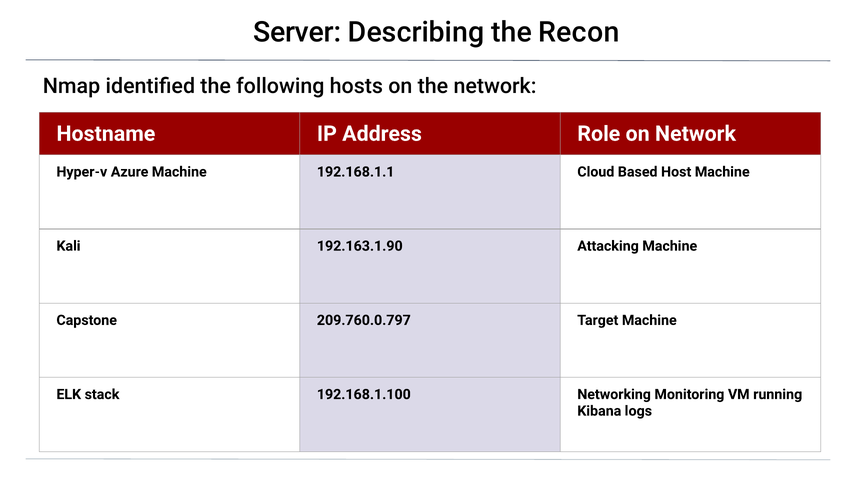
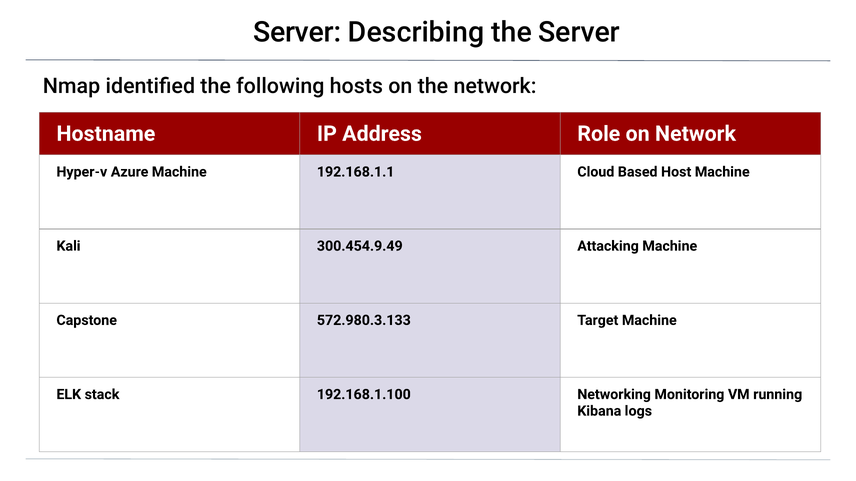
the Recon: Recon -> Server
192.163.1.90: 192.163.1.90 -> 300.454.9.49
209.760.0.797: 209.760.0.797 -> 572.980.3.133
